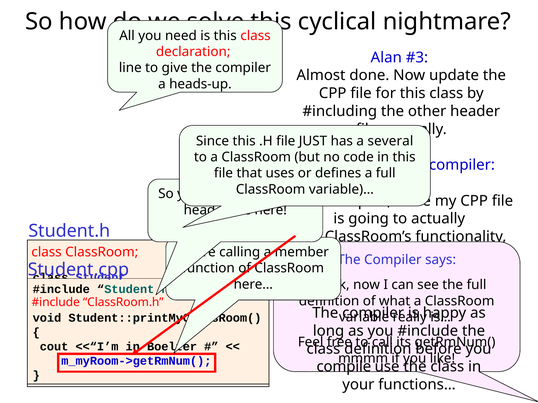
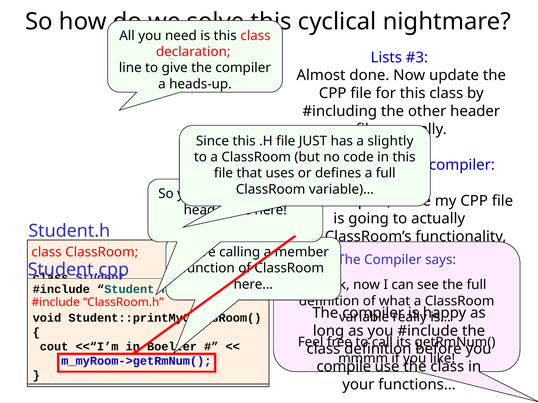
Alan: Alan -> Lists
several: several -> slightly
